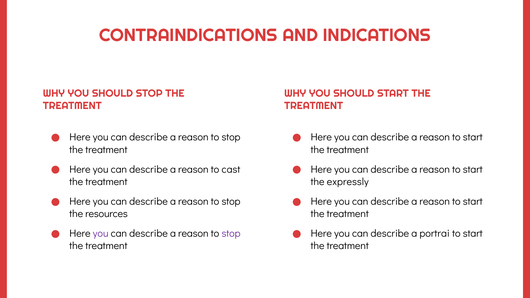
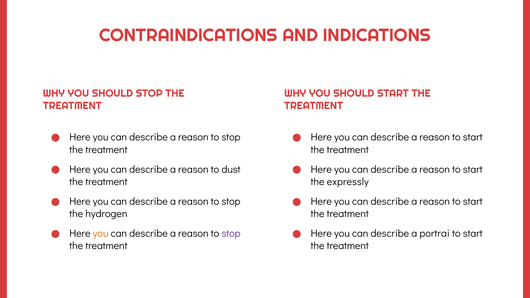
cast: cast -> dust
resources: resources -> hydrogen
you at (101, 234) colour: purple -> orange
